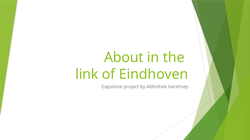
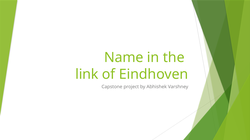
About: About -> Name
